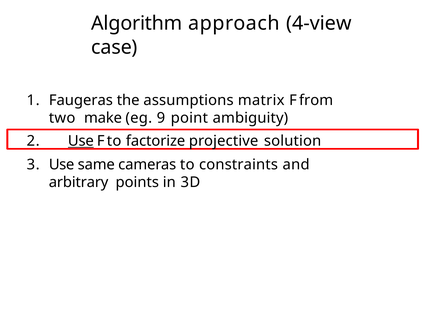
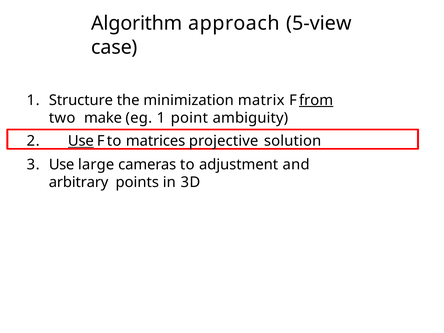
4-view: 4-view -> 5-view
Faugeras: Faugeras -> Structure
assumptions: assumptions -> minimization
from underline: none -> present
eg 9: 9 -> 1
factorize: factorize -> matrices
same: same -> large
constraints: constraints -> adjustment
